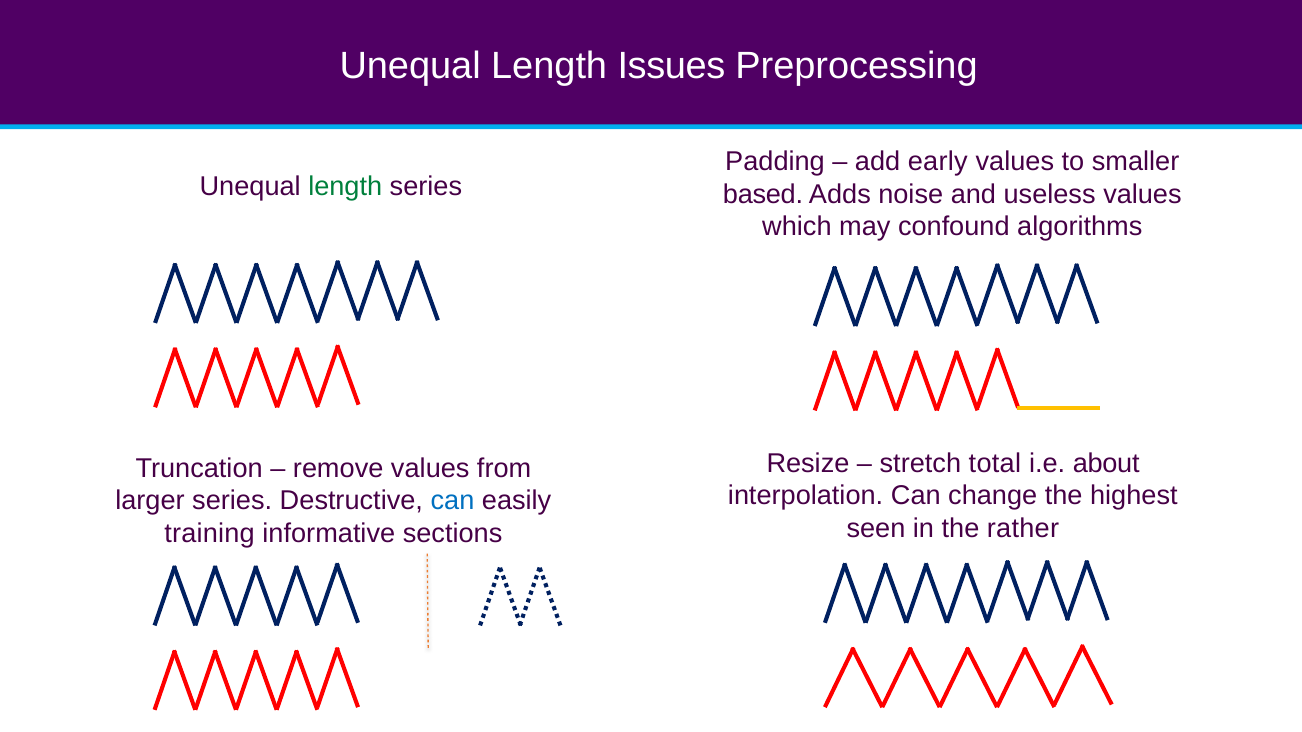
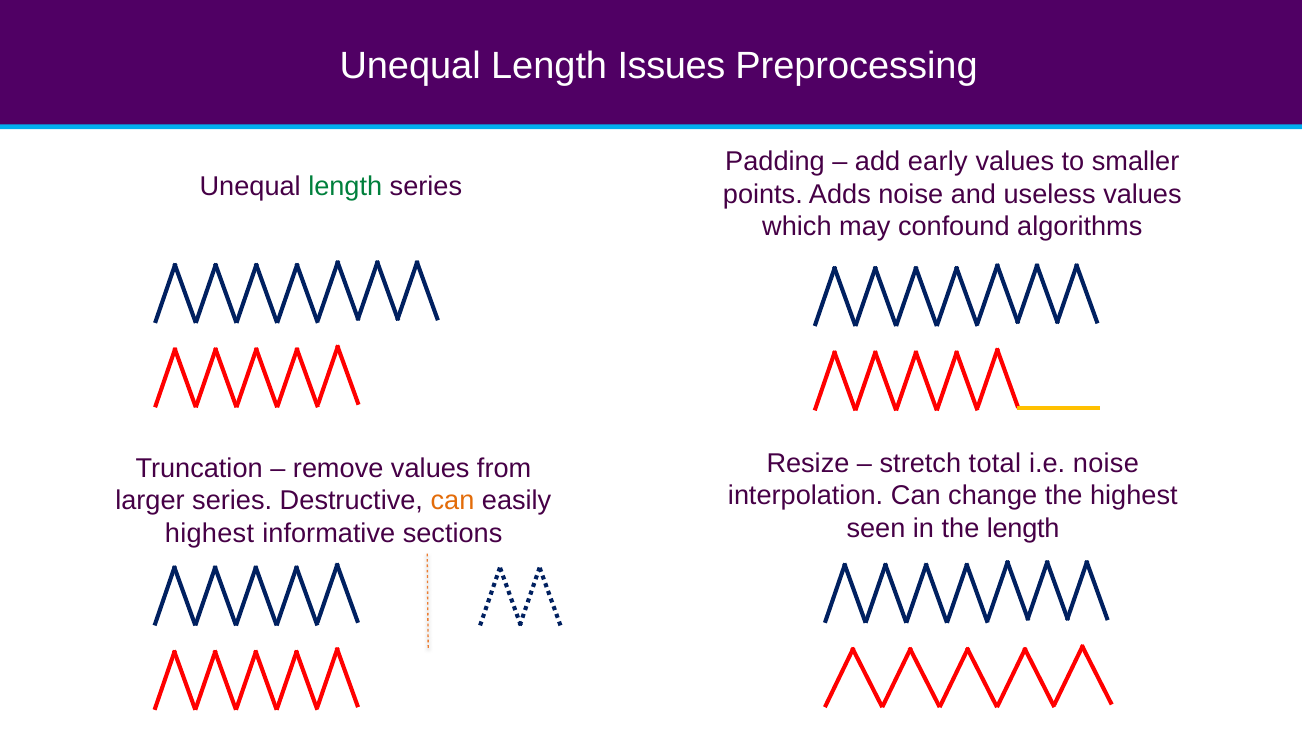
based: based -> points
i.e about: about -> noise
can at (452, 501) colour: blue -> orange
the rather: rather -> length
training at (210, 533): training -> highest
